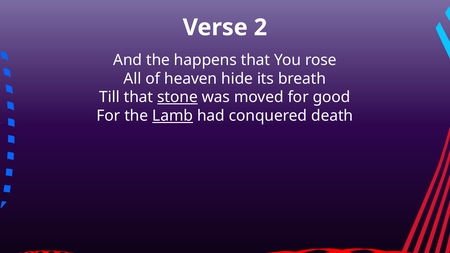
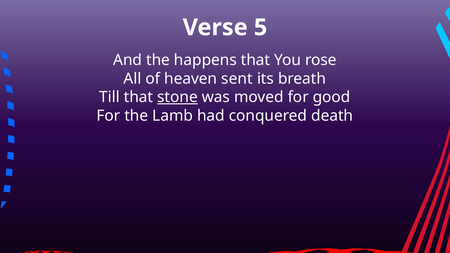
2: 2 -> 5
hide: hide -> sent
Lamb underline: present -> none
